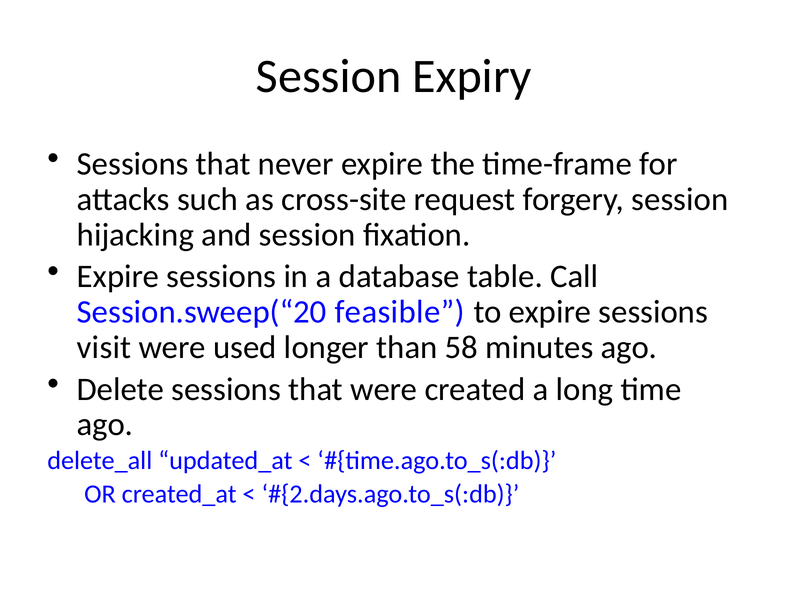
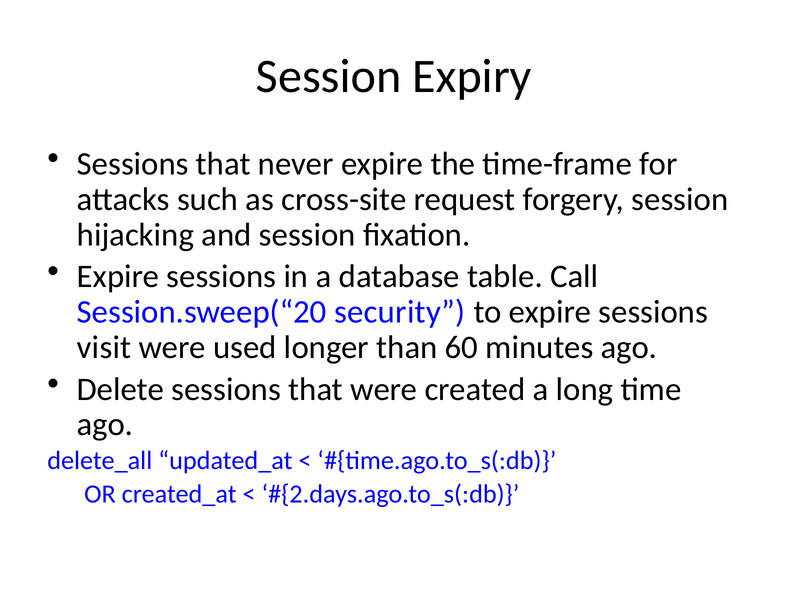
feasible: feasible -> security
58: 58 -> 60
